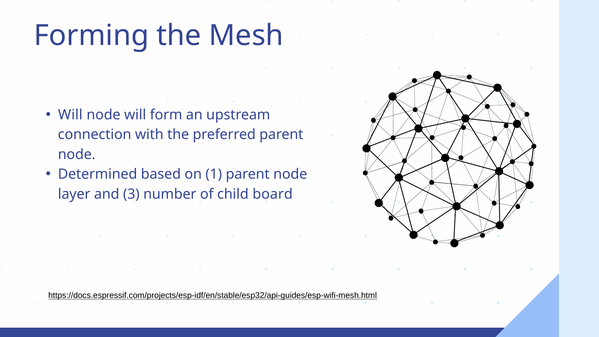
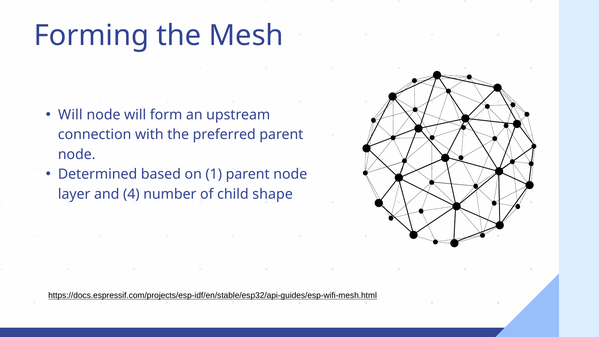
3: 3 -> 4
board: board -> shape
